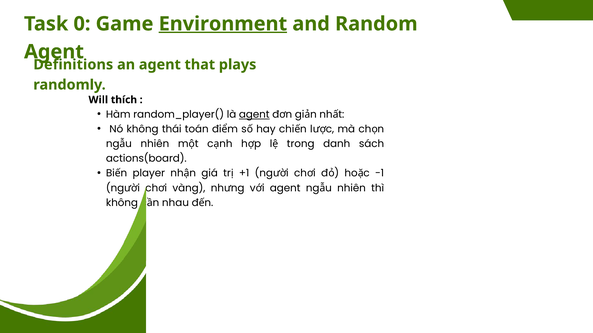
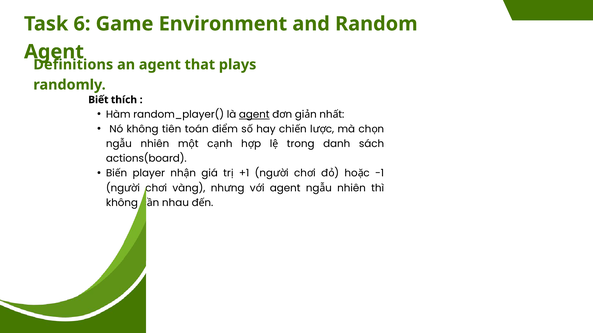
0: 0 -> 6
Environment underline: present -> none
Will: Will -> Biết
thái: thái -> tiên
